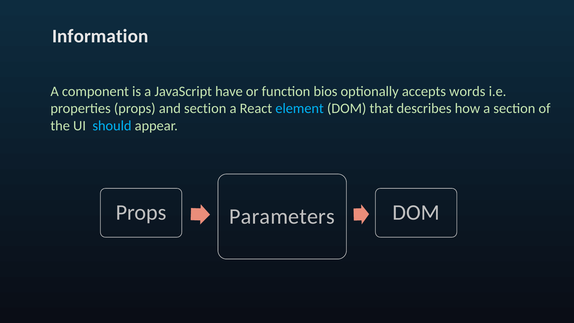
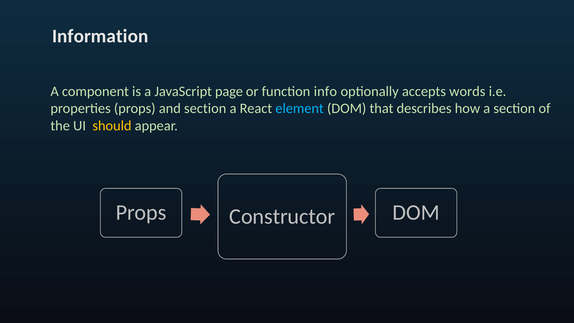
have: have -> page
bios: bios -> info
should colour: light blue -> yellow
Parameters: Parameters -> Constructor
